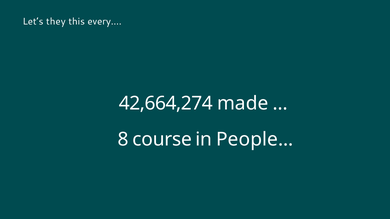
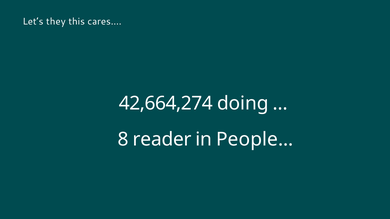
every…: every… -> cares…
made: made -> doing
course: course -> reader
